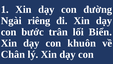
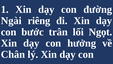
Biển: Biển -> Ngọt
khuôn: khuôn -> hưởng
